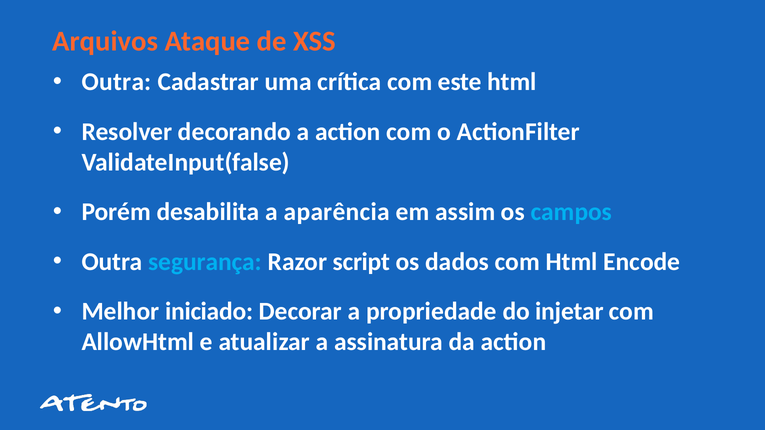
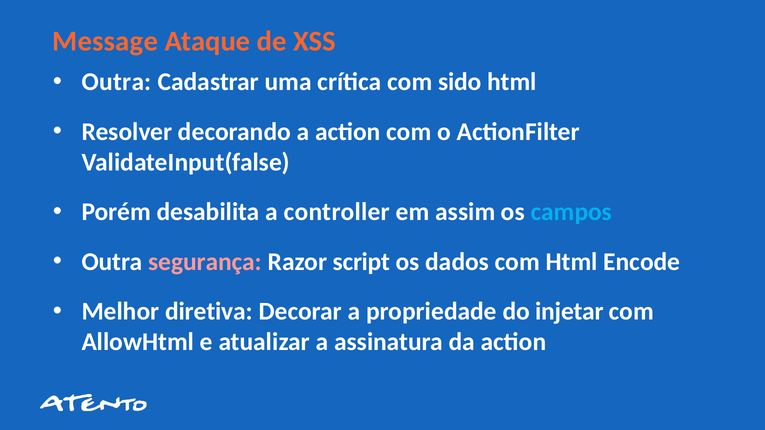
Arquivos: Arquivos -> Message
este: este -> sido
aparência: aparência -> controller
segurança colour: light blue -> pink
iniciado: iniciado -> diretiva
